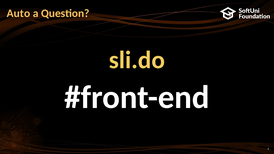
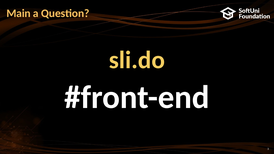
Auto: Auto -> Main
